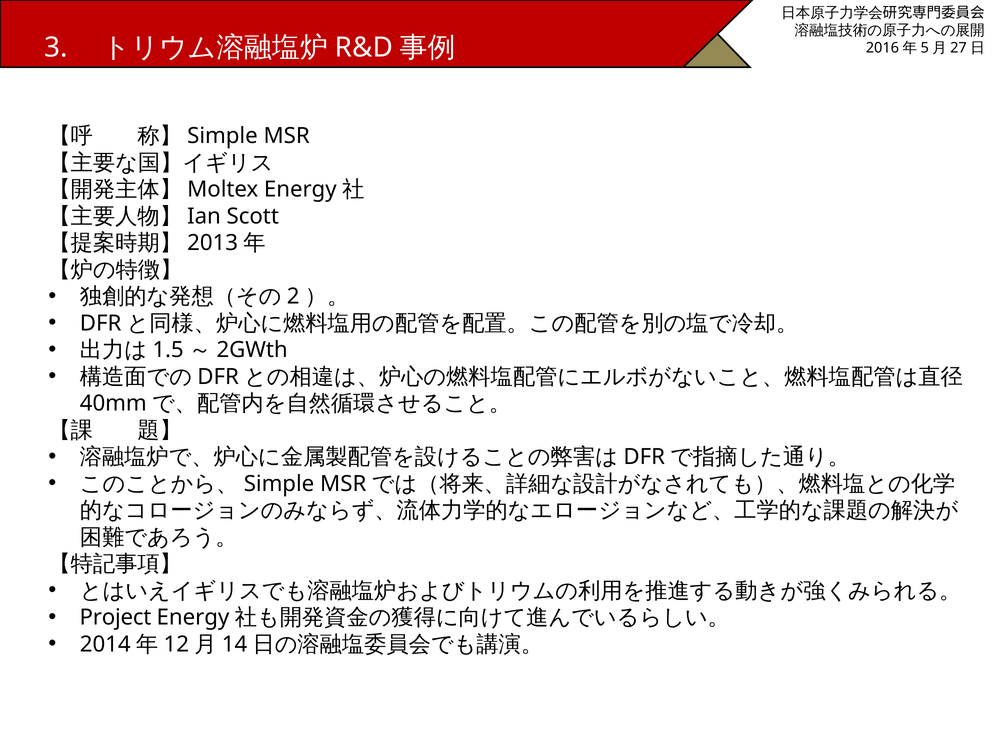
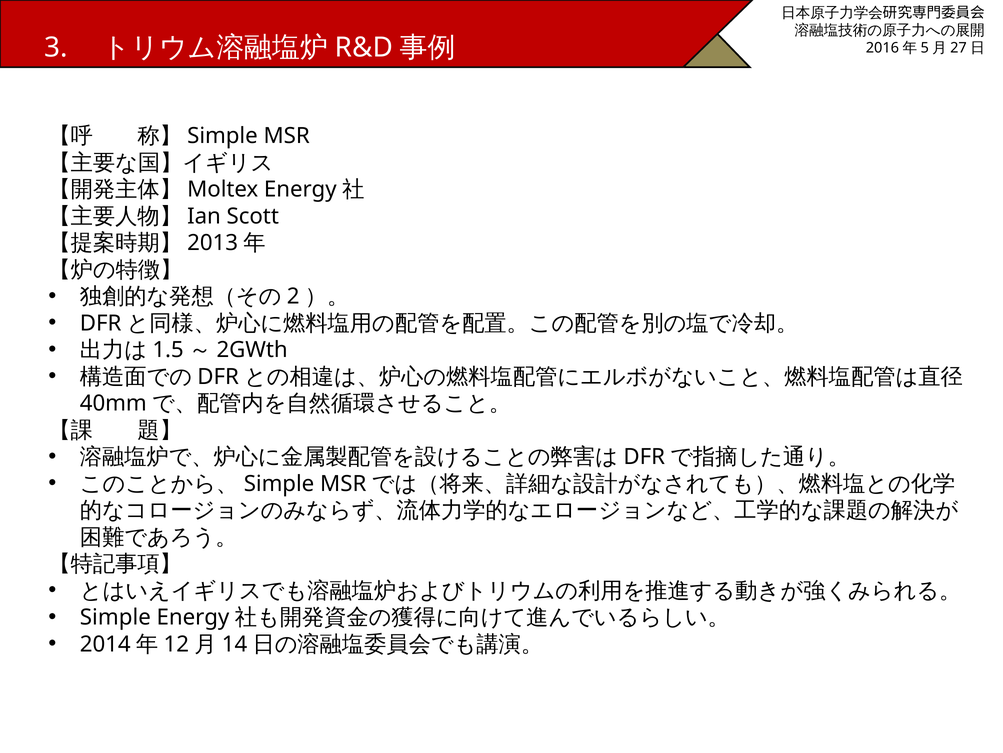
Project: Project -> Simple
